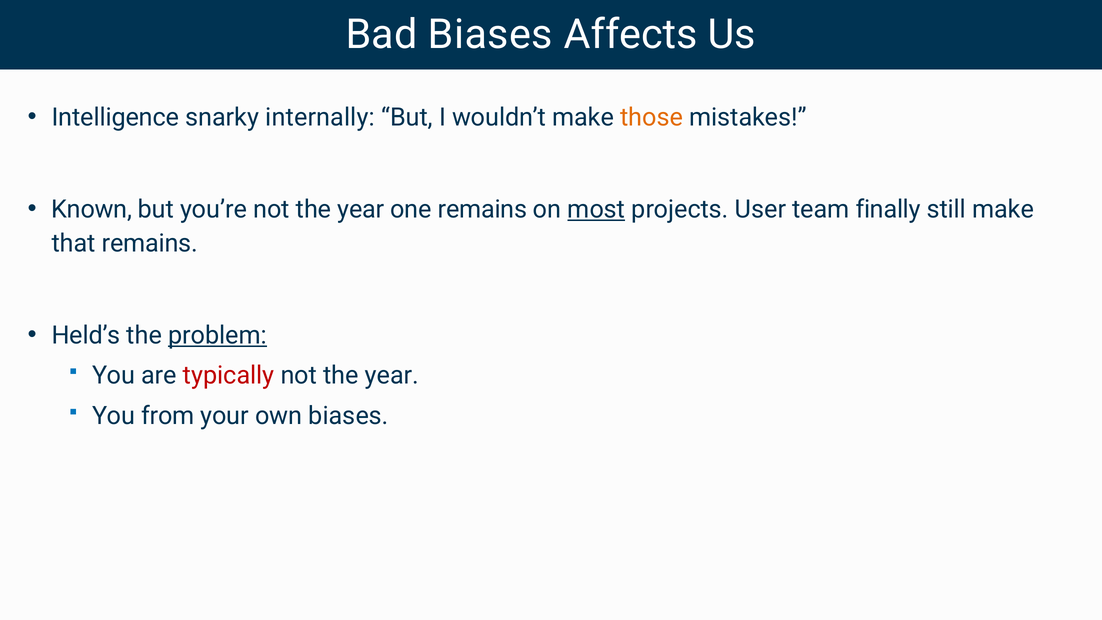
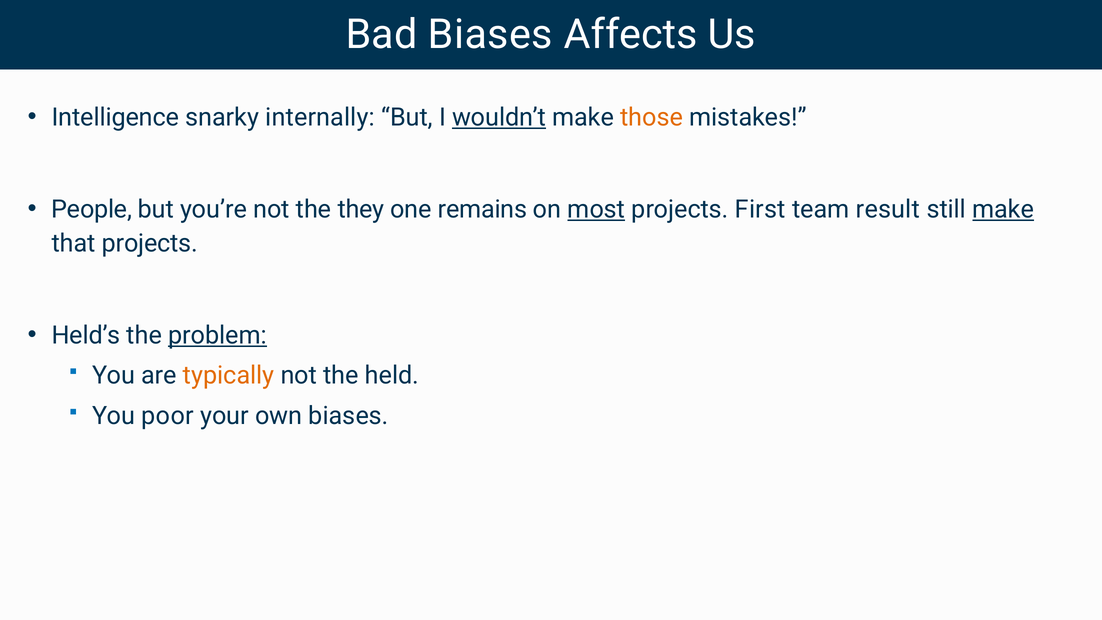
wouldn’t underline: none -> present
Known: Known -> People
you’re not the year: year -> they
User: User -> First
finally: finally -> result
make at (1003, 209) underline: none -> present
that remains: remains -> projects
typically colour: red -> orange
year at (392, 376): year -> held
from: from -> poor
